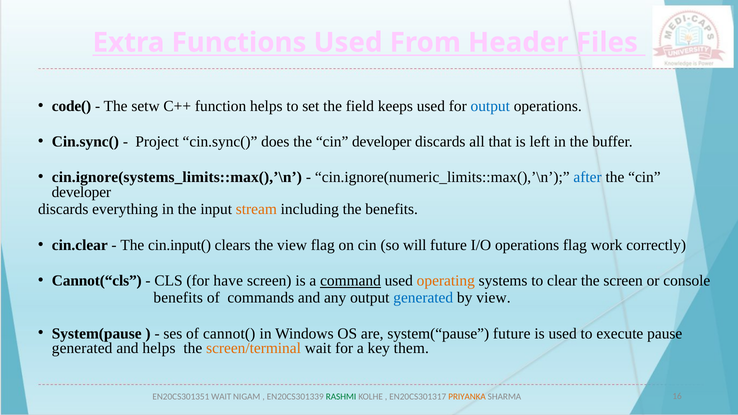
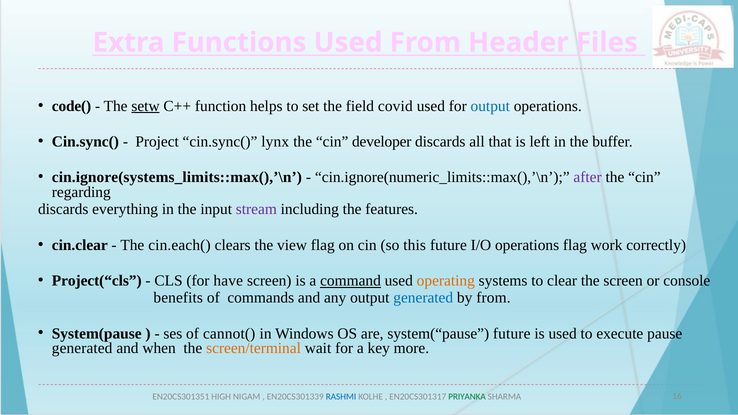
setw underline: none -> present
keeps: keeps -> covid
does: does -> lynx
after colour: blue -> purple
developer at (81, 192): developer -> regarding
stream colour: orange -> purple
the benefits: benefits -> features
cin.input(: cin.input( -> cin.each(
will: will -> this
Cannot(“cls: Cannot(“cls -> Project(“cls
by view: view -> from
and helps: helps -> when
them: them -> more
EN20CS301351 WAIT: WAIT -> HIGH
RASHMI colour: green -> blue
PRIYANKA colour: orange -> green
